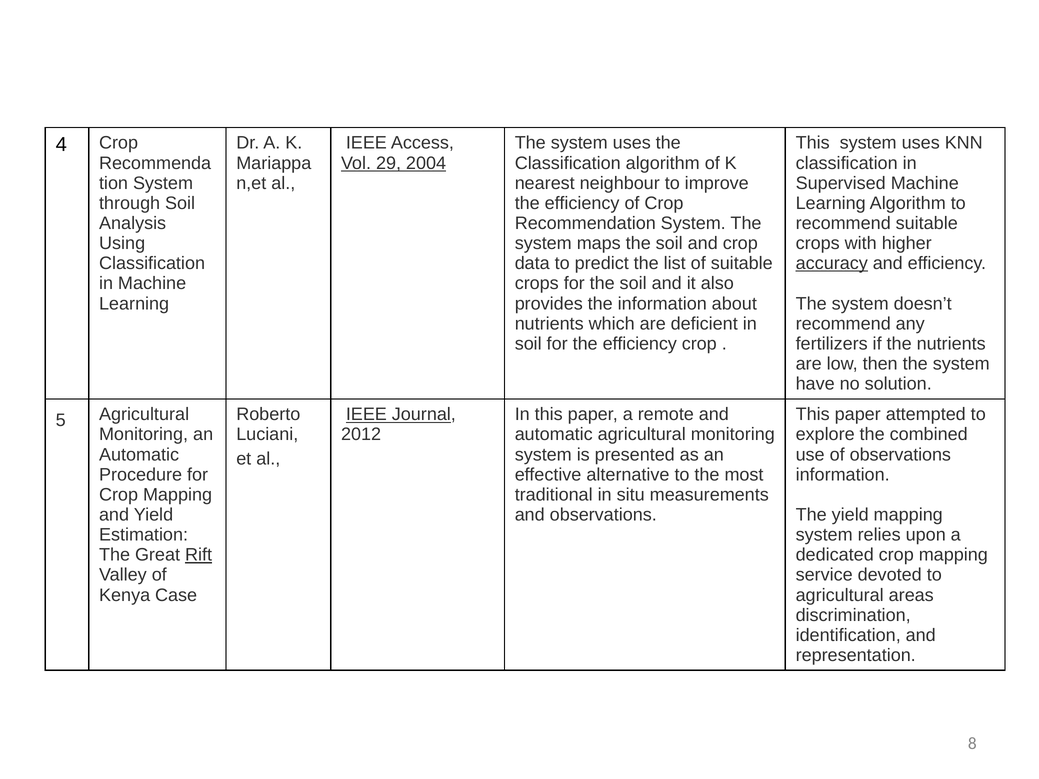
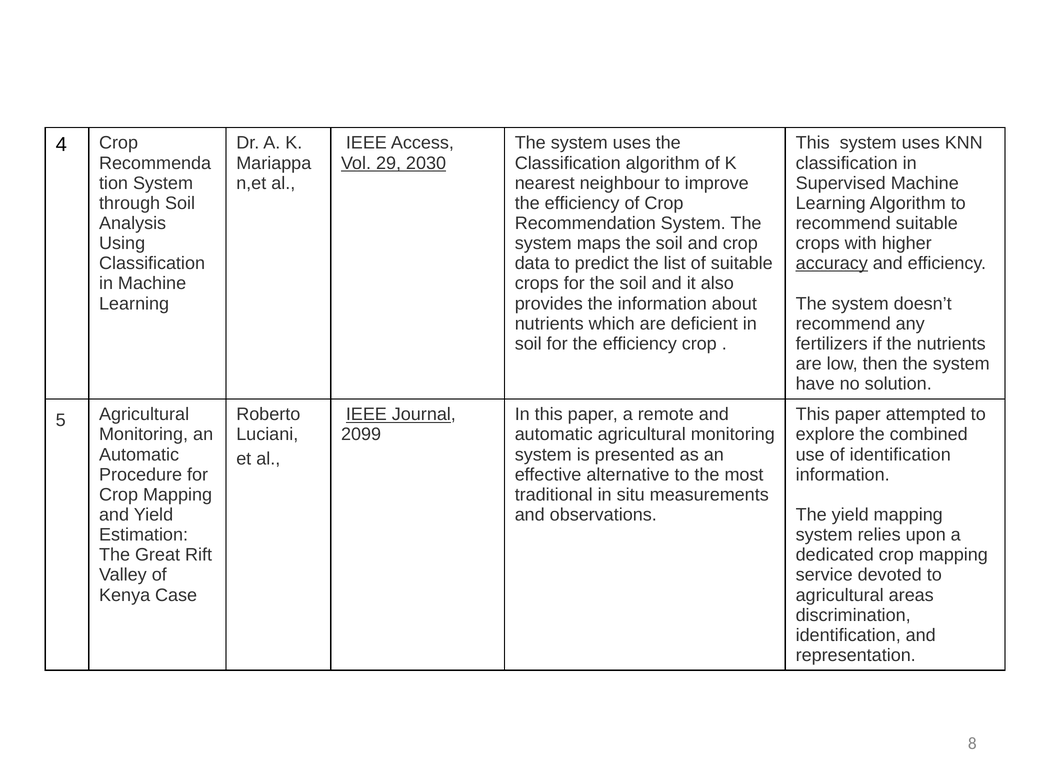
2004: 2004 -> 2030
2012: 2012 -> 2099
of observations: observations -> identification
Rift underline: present -> none
